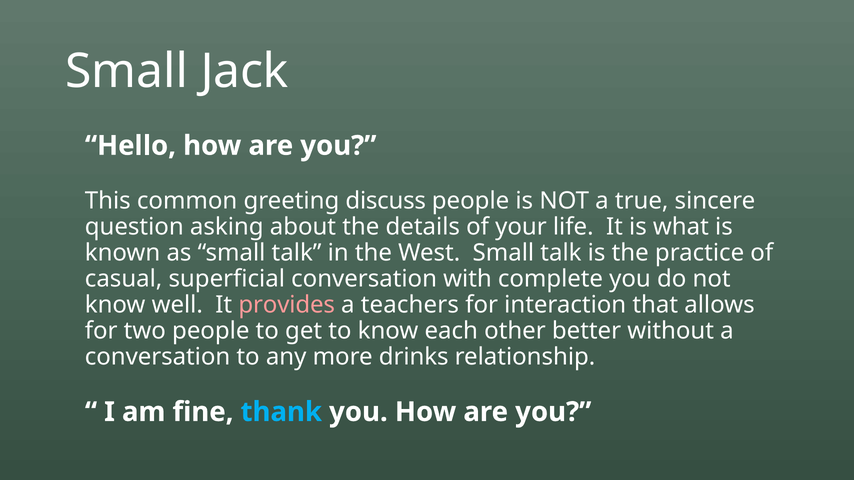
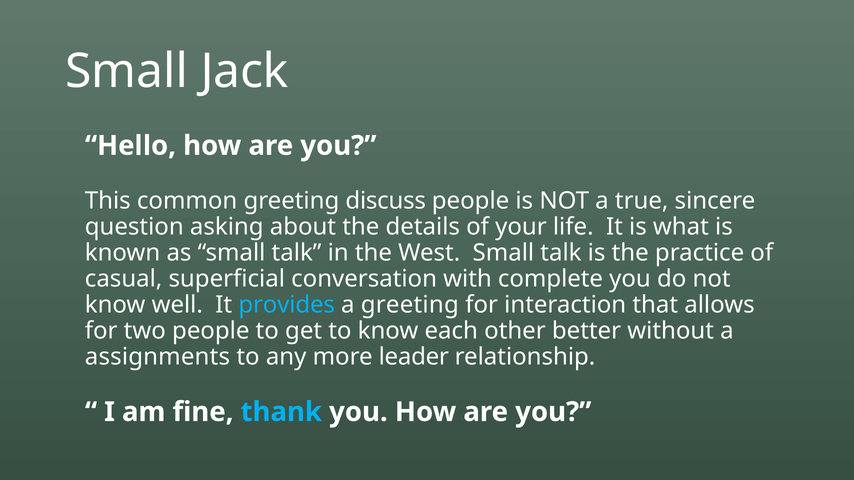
provides colour: pink -> light blue
a teachers: teachers -> greeting
conversation at (158, 357): conversation -> assignments
drinks: drinks -> leader
